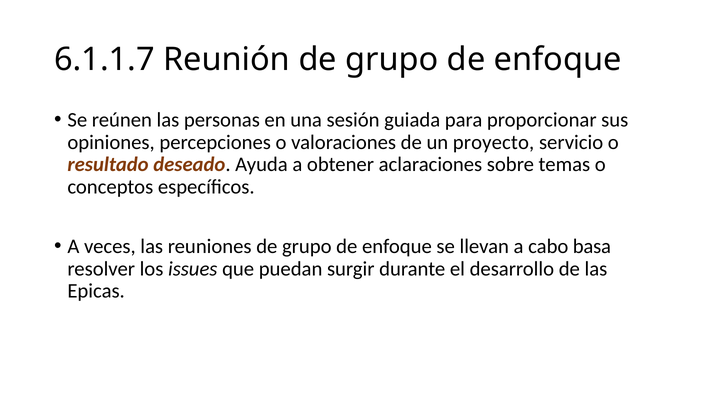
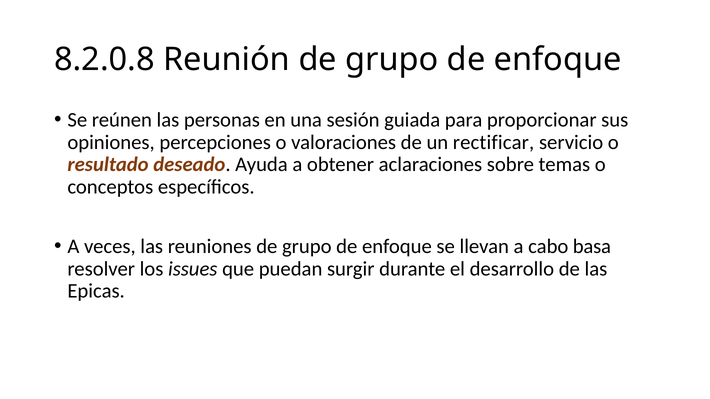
6.1.1.7: 6.1.1.7 -> 8.2.0.8
proyecto: proyecto -> rectificar
